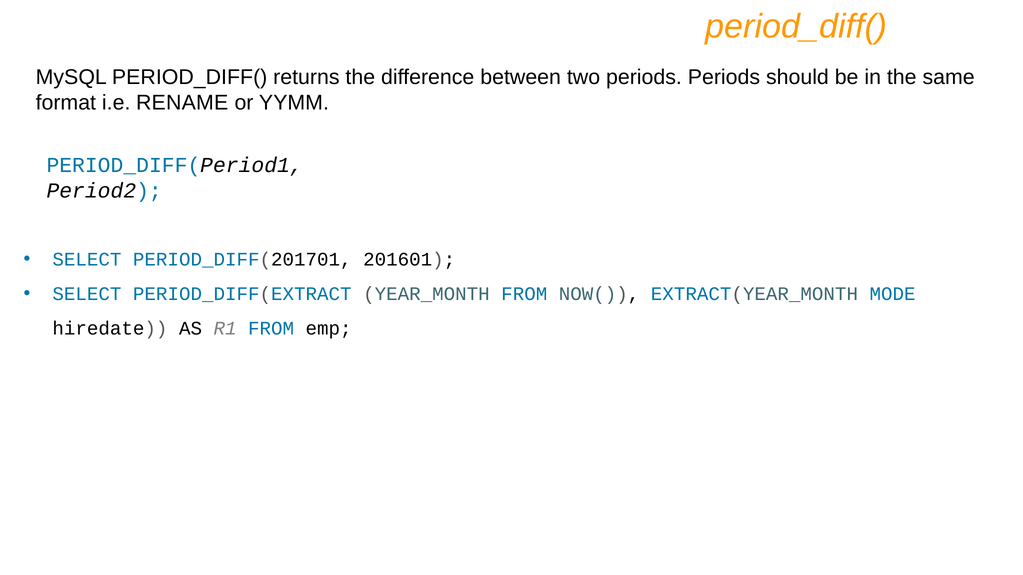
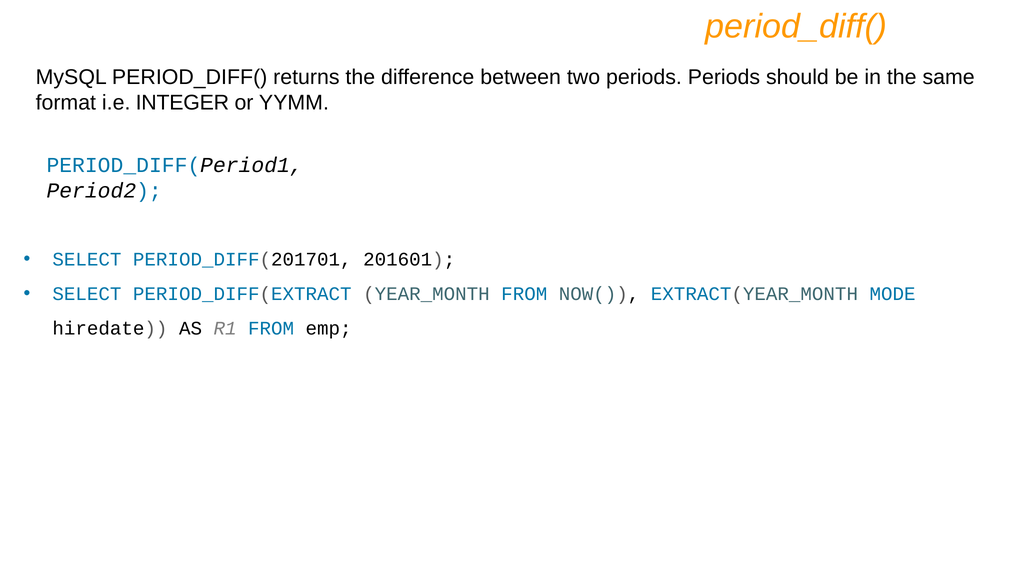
RENAME: RENAME -> INTEGER
